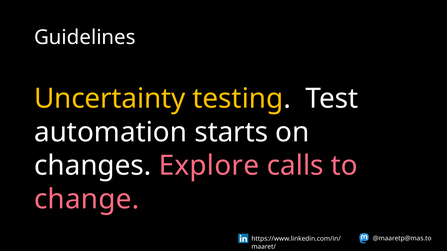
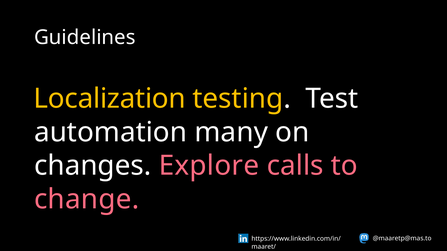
Uncertainty: Uncertainty -> Localization
starts: starts -> many
